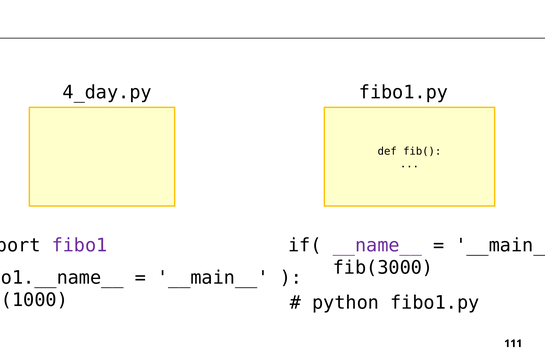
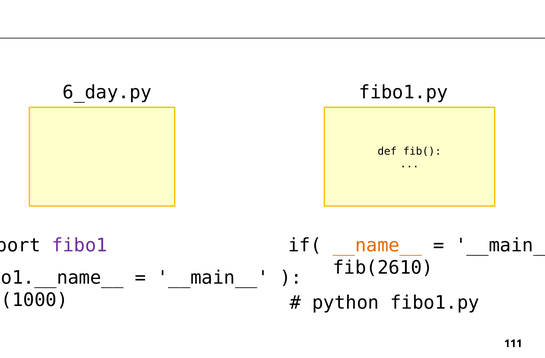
4_day.py: 4_day.py -> 6_day.py
__name__ colour: purple -> orange
fib(3000: fib(3000 -> fib(2610
